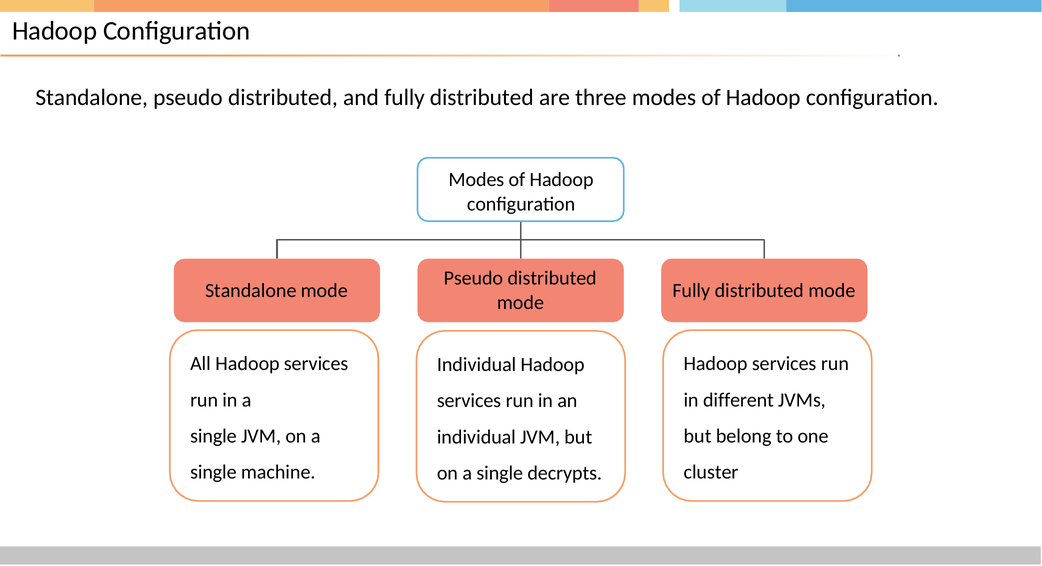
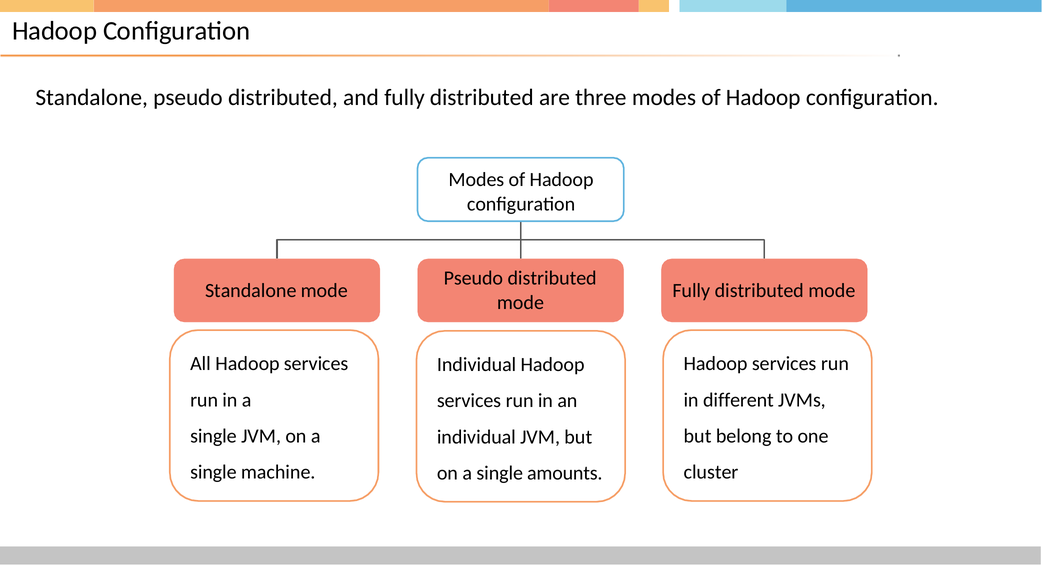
decrypts: decrypts -> amounts
